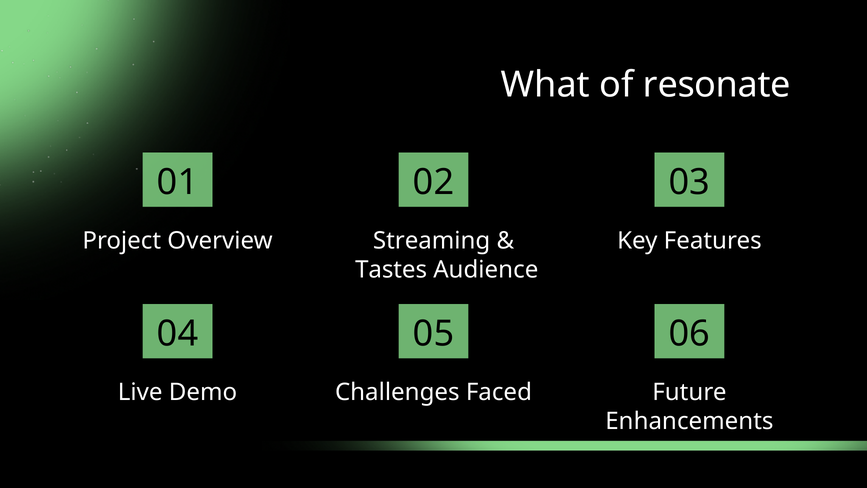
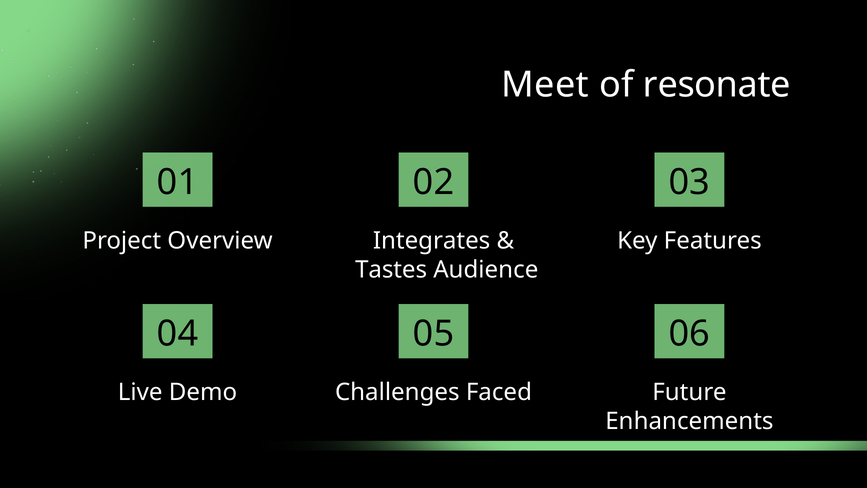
What: What -> Meet
Streaming: Streaming -> Integrates
